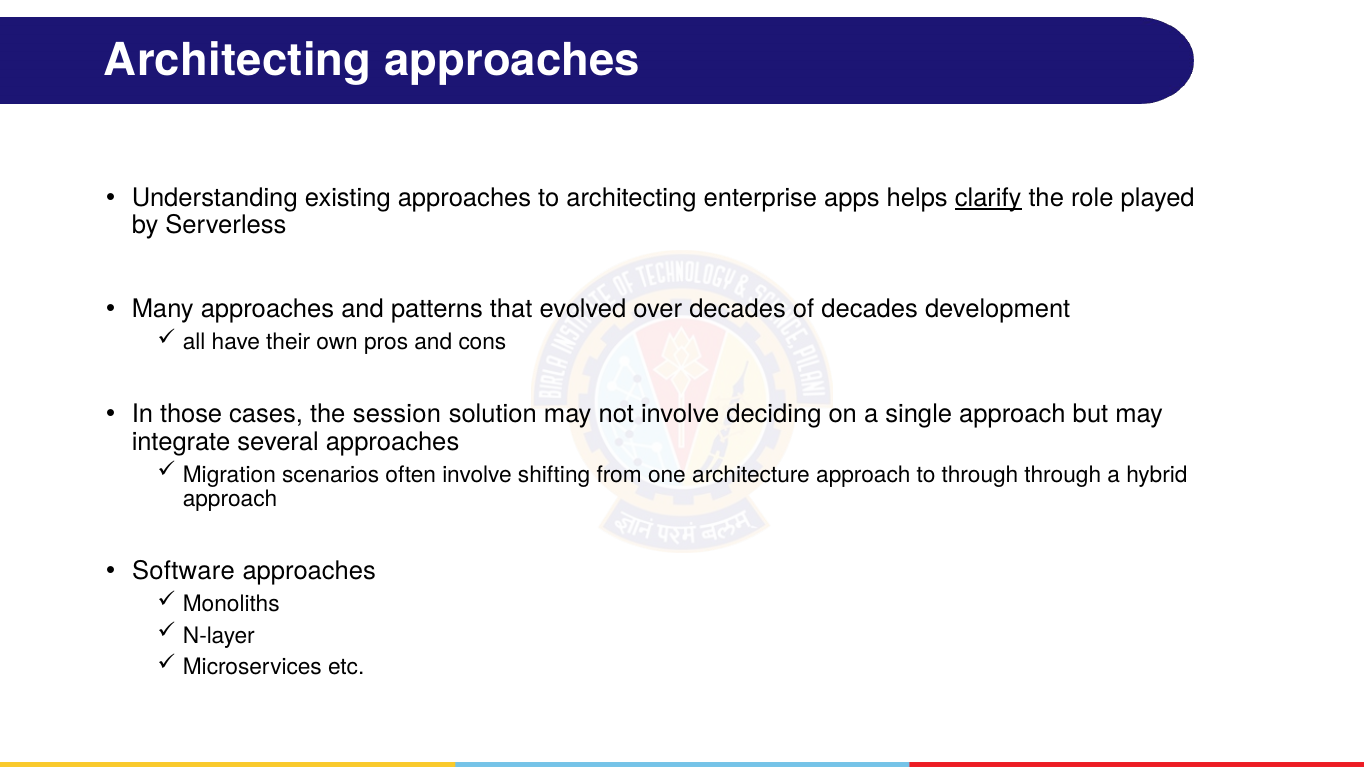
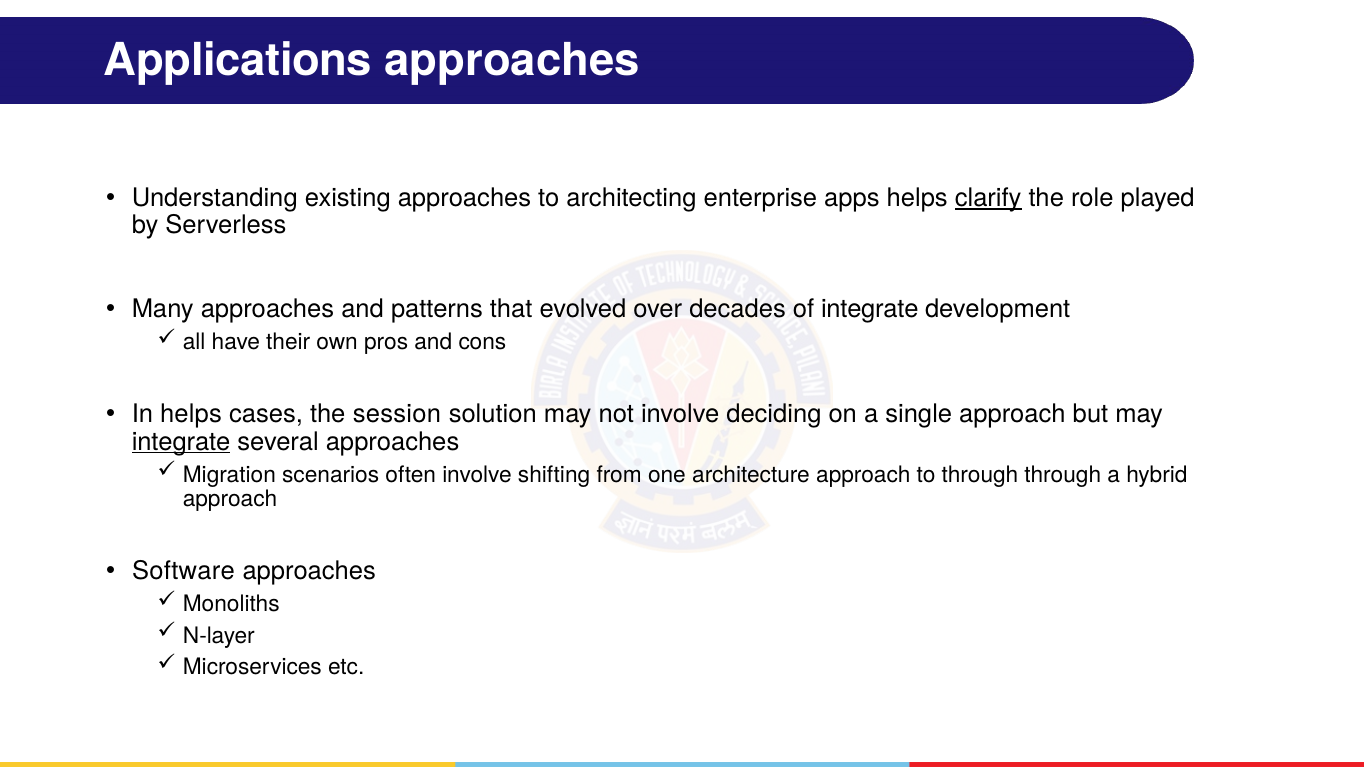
Architecting at (238, 60): Architecting -> Applications
of decades: decades -> integrate
In those: those -> helps
integrate at (181, 442) underline: none -> present
